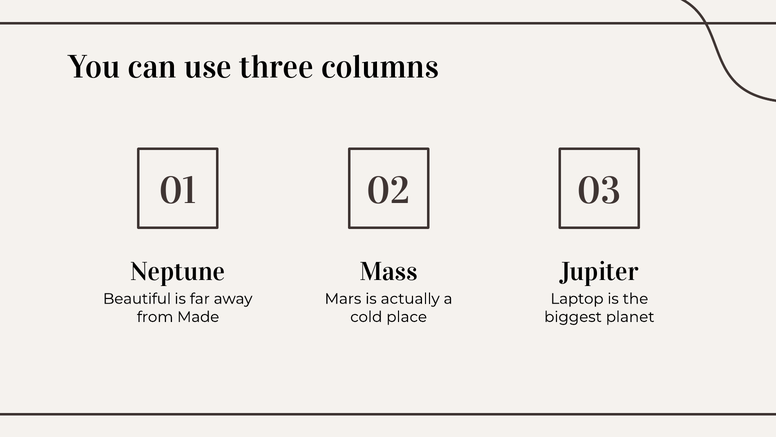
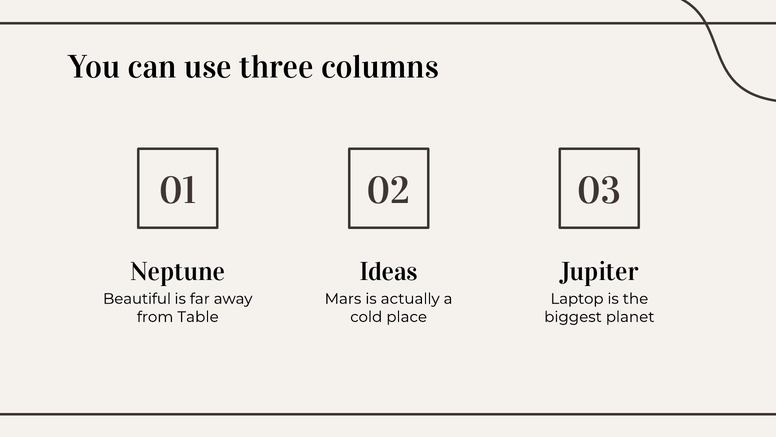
Mass: Mass -> Ideas
Made: Made -> Table
